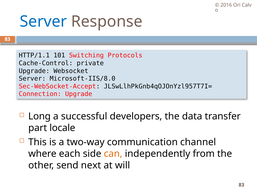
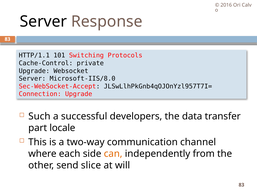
Server at (43, 21) colour: blue -> black
Long: Long -> Such
next: next -> slice
